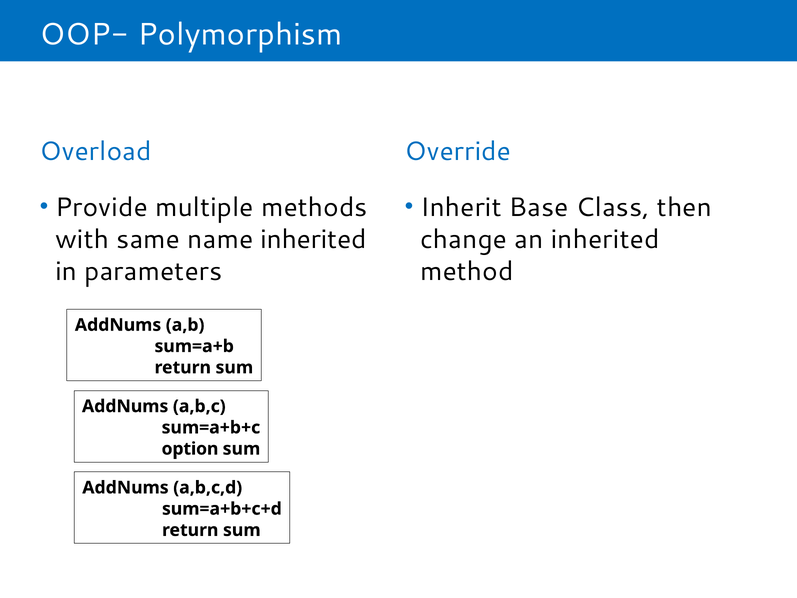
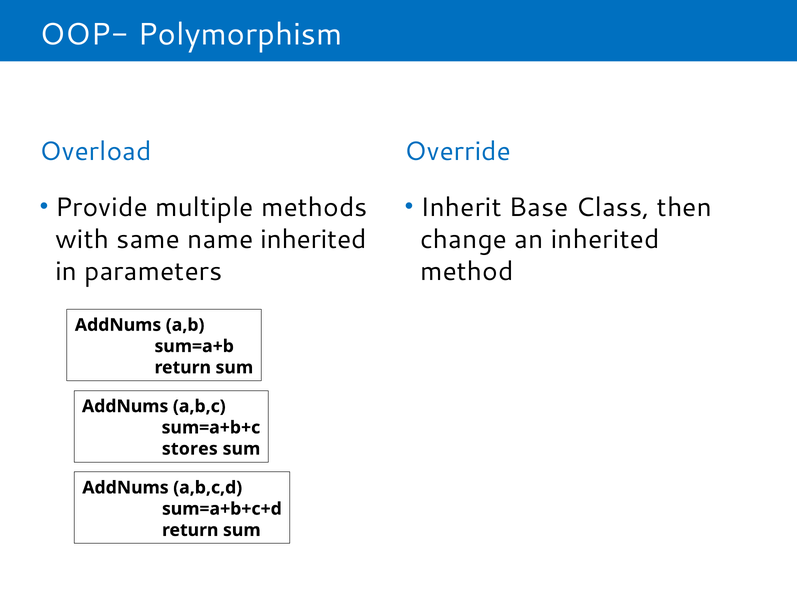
option: option -> stores
